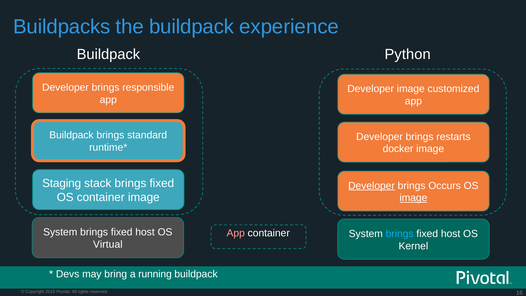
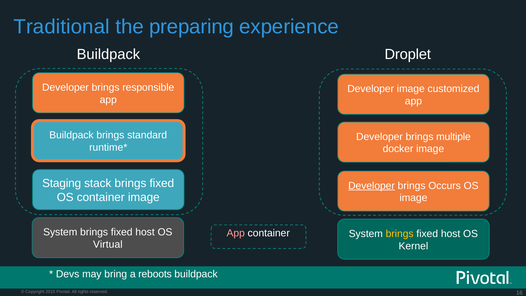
Buildpacks: Buildpacks -> Traditional
the buildpack: buildpack -> preparing
Python: Python -> Droplet
restarts: restarts -> multiple
image at (413, 198) underline: present -> none
brings at (400, 234) colour: light blue -> yellow
running: running -> reboots
